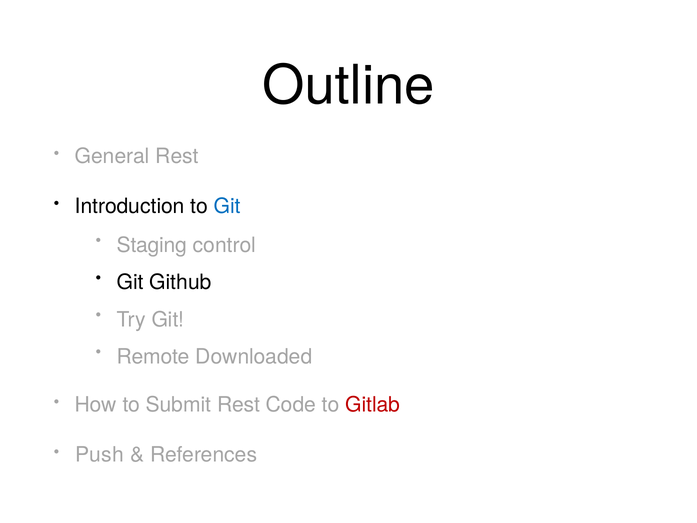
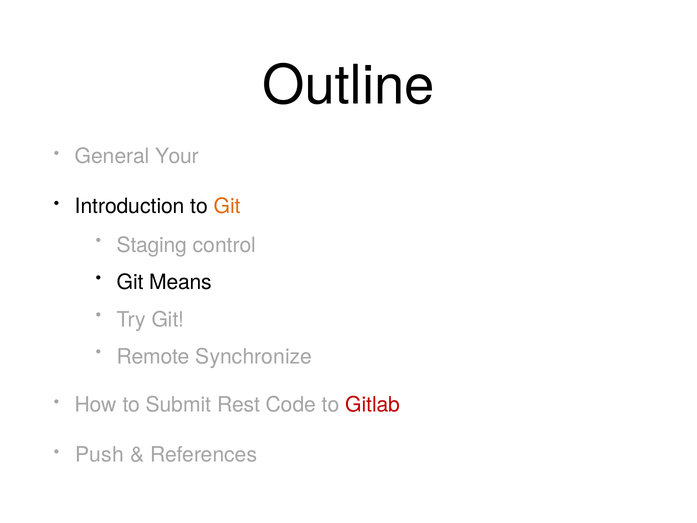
General Rest: Rest -> Your
Git at (227, 206) colour: blue -> orange
Github: Github -> Means
Downloaded: Downloaded -> Synchronize
